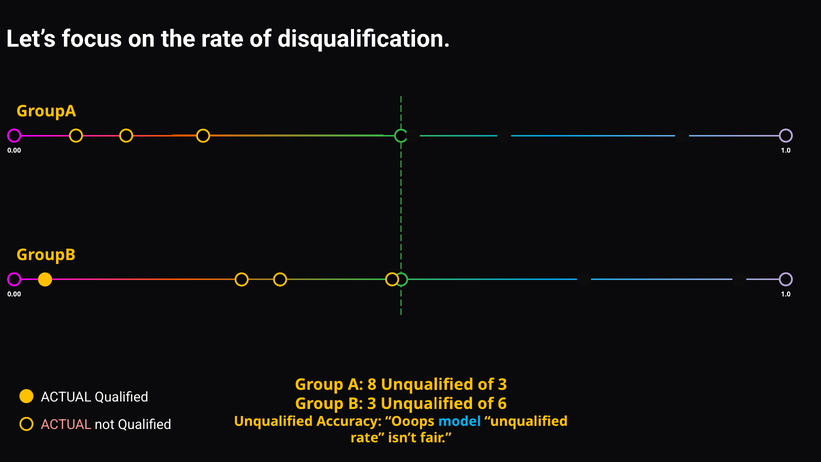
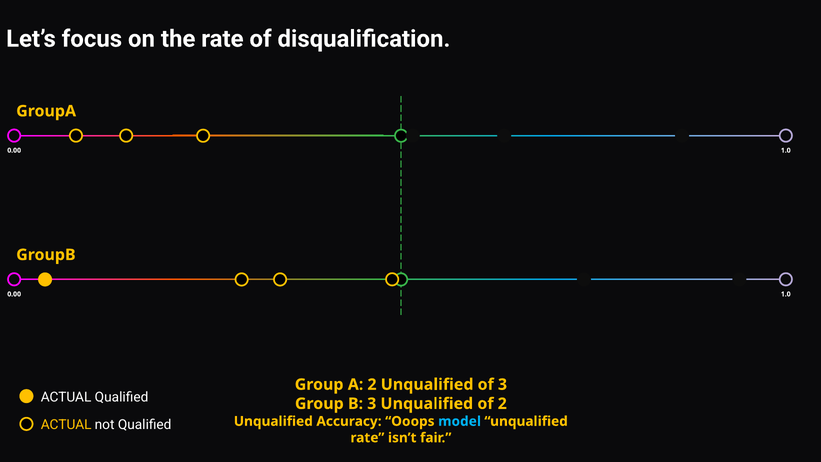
A 8: 8 -> 2
of 6: 6 -> 2
ACTUAL at (66, 425) colour: pink -> yellow
